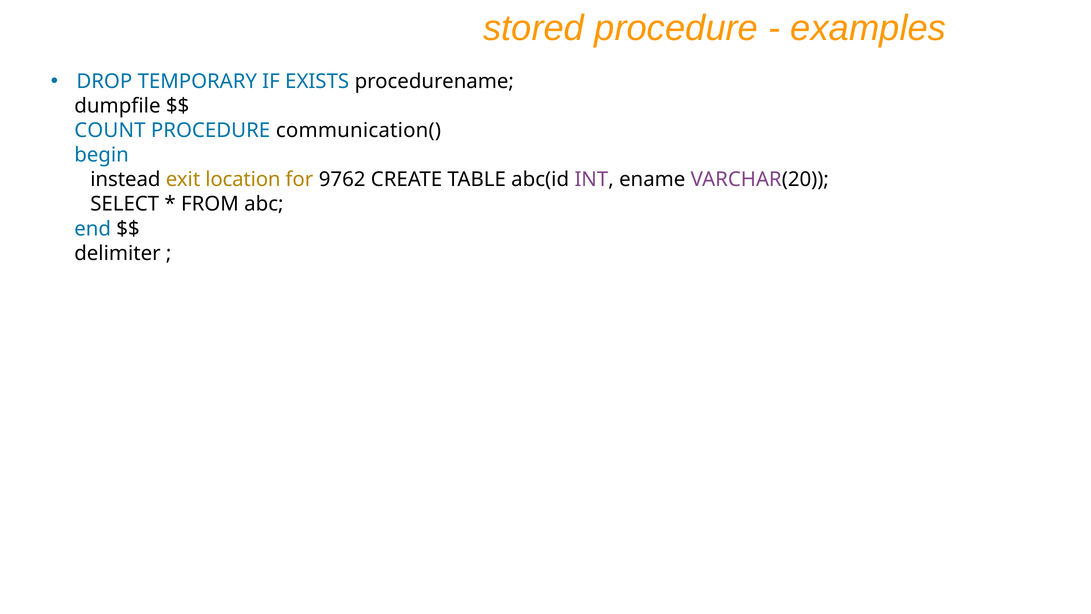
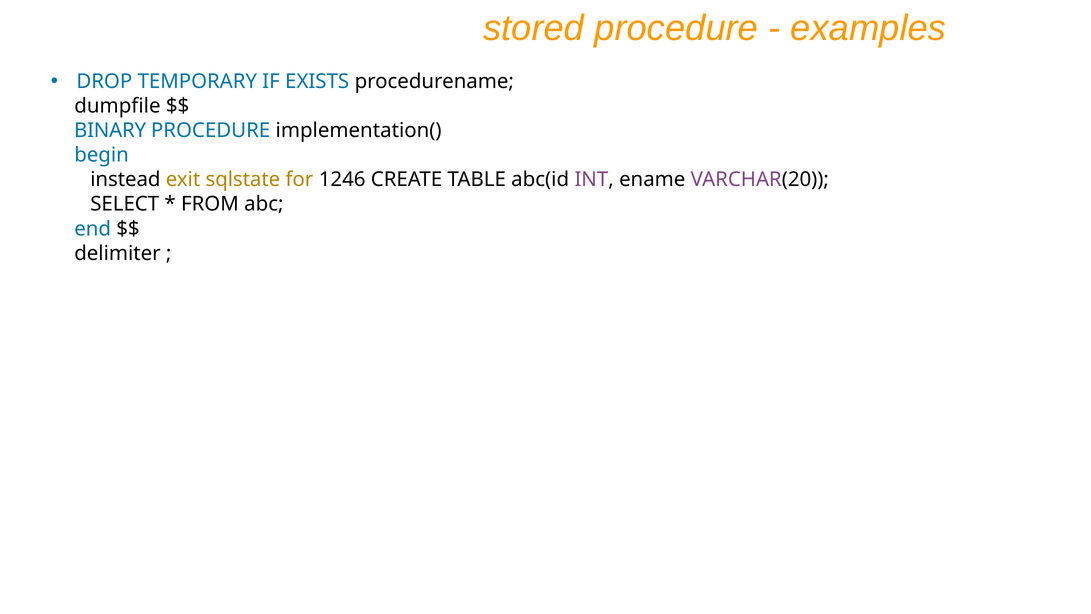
COUNT: COUNT -> BINARY
communication(: communication( -> implementation(
location: location -> sqlstate
9762: 9762 -> 1246
